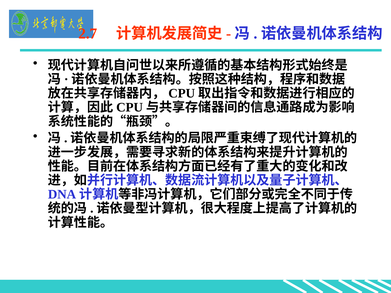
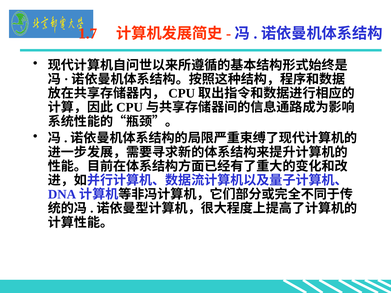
2.7: 2.7 -> 1.7
